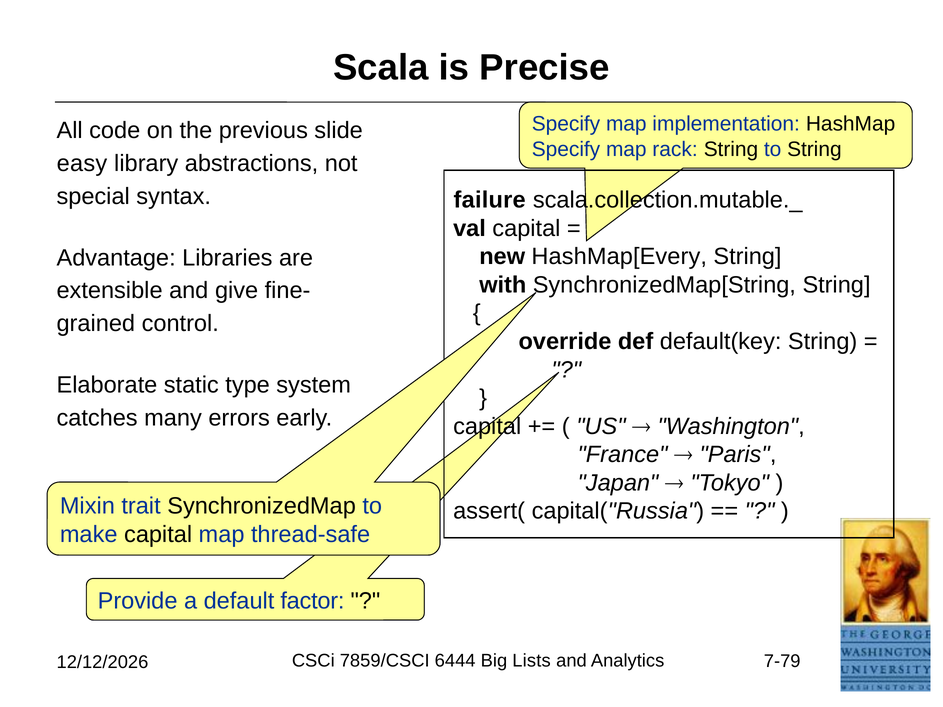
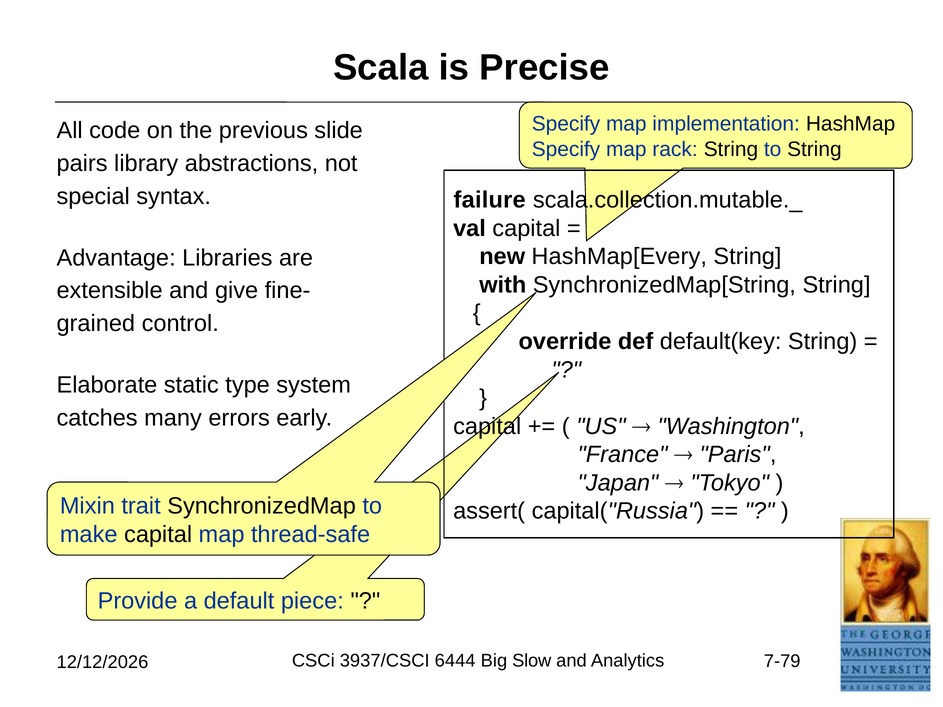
easy: easy -> pairs
factor: factor -> piece
7859/CSCI: 7859/CSCI -> 3937/CSCI
Lists: Lists -> Slow
